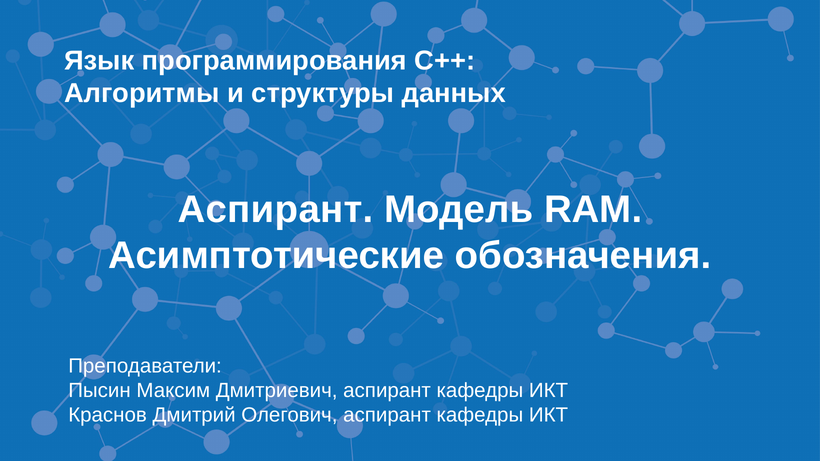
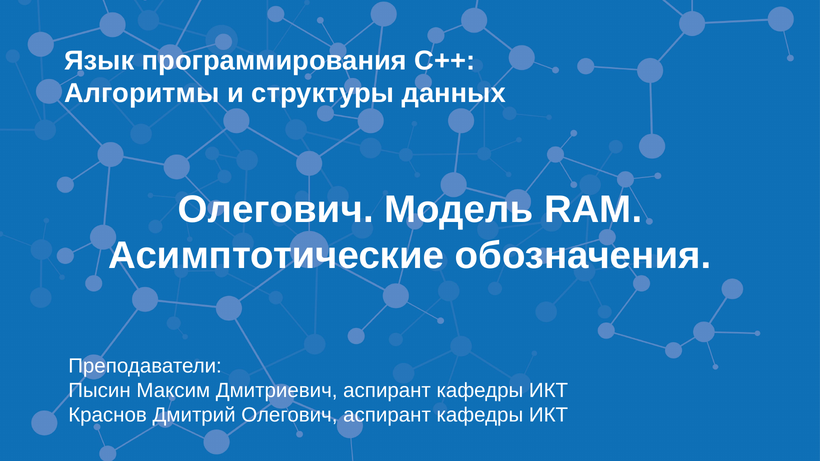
Аспирант at (276, 210): Аспирант -> Олегович
